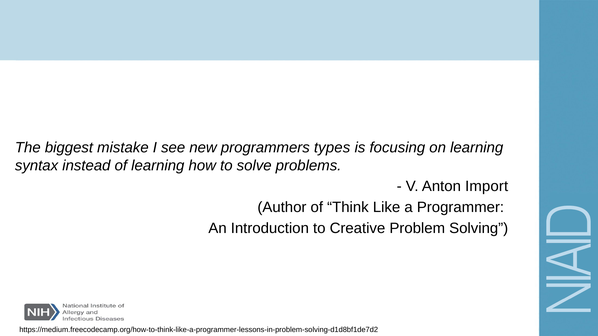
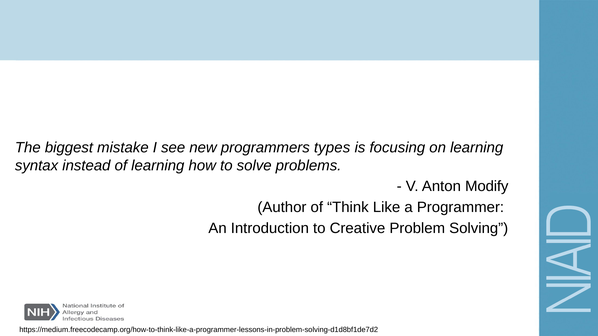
Import: Import -> Modify
